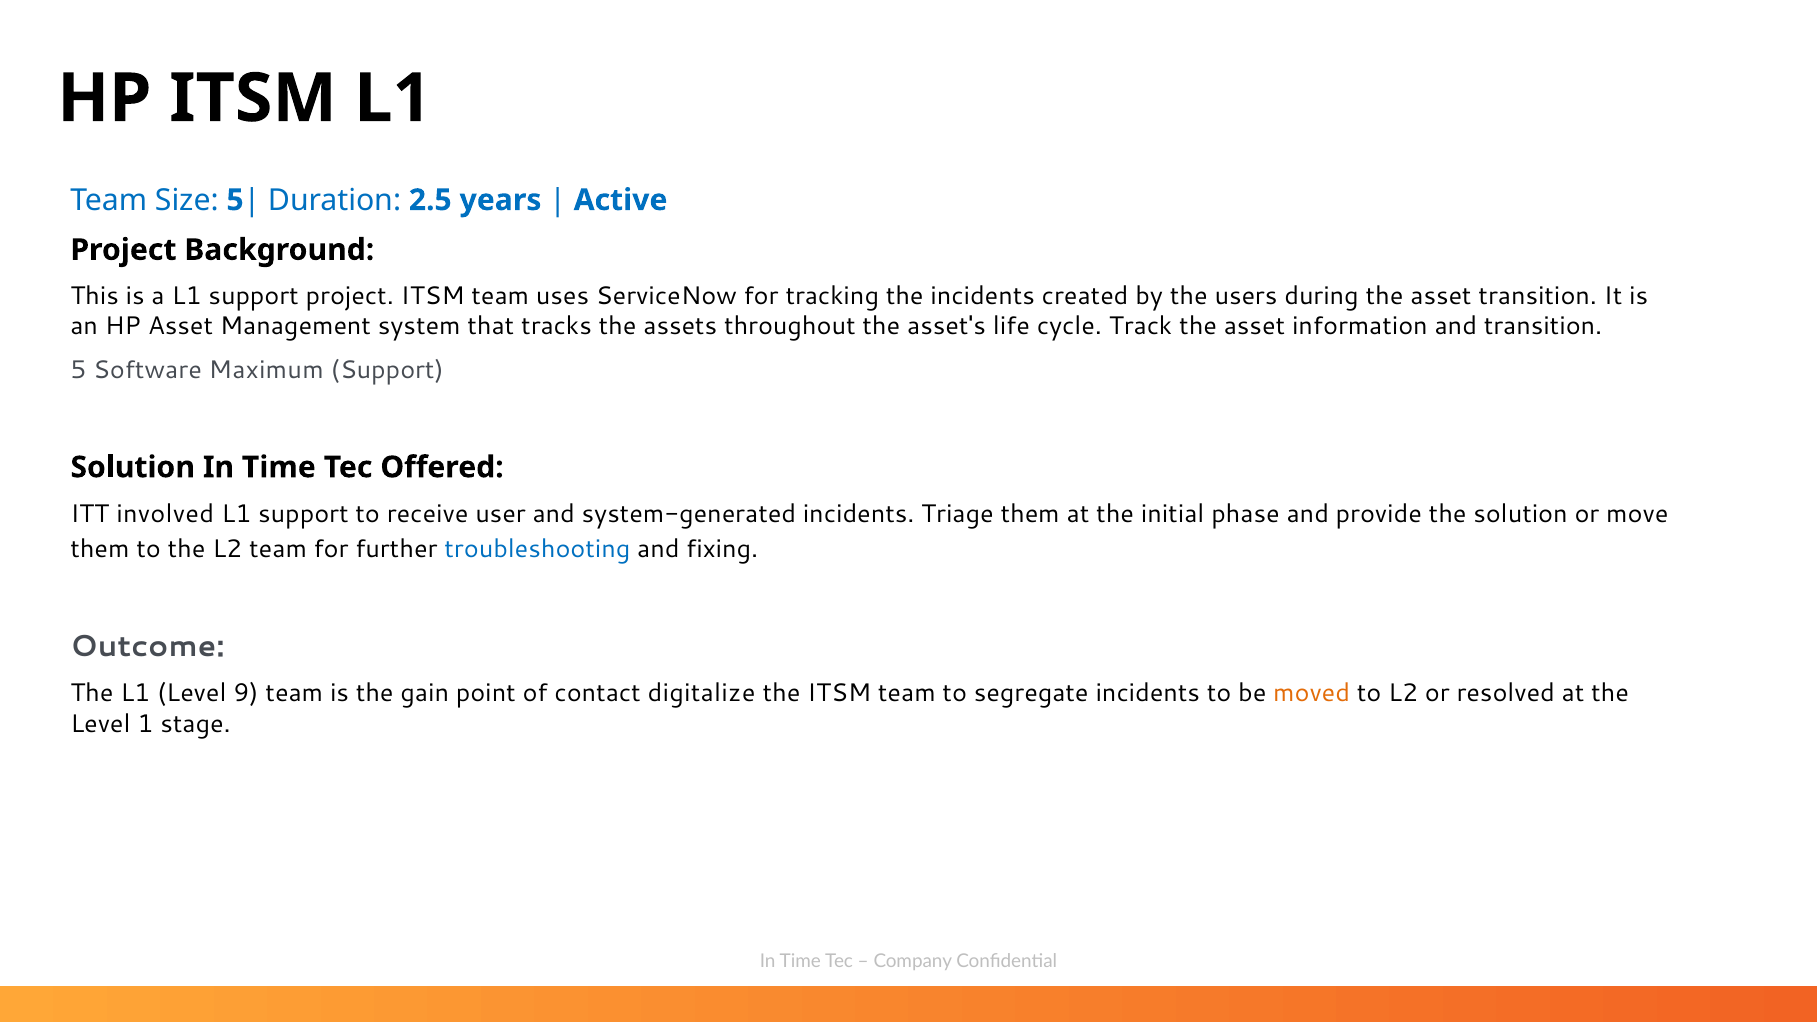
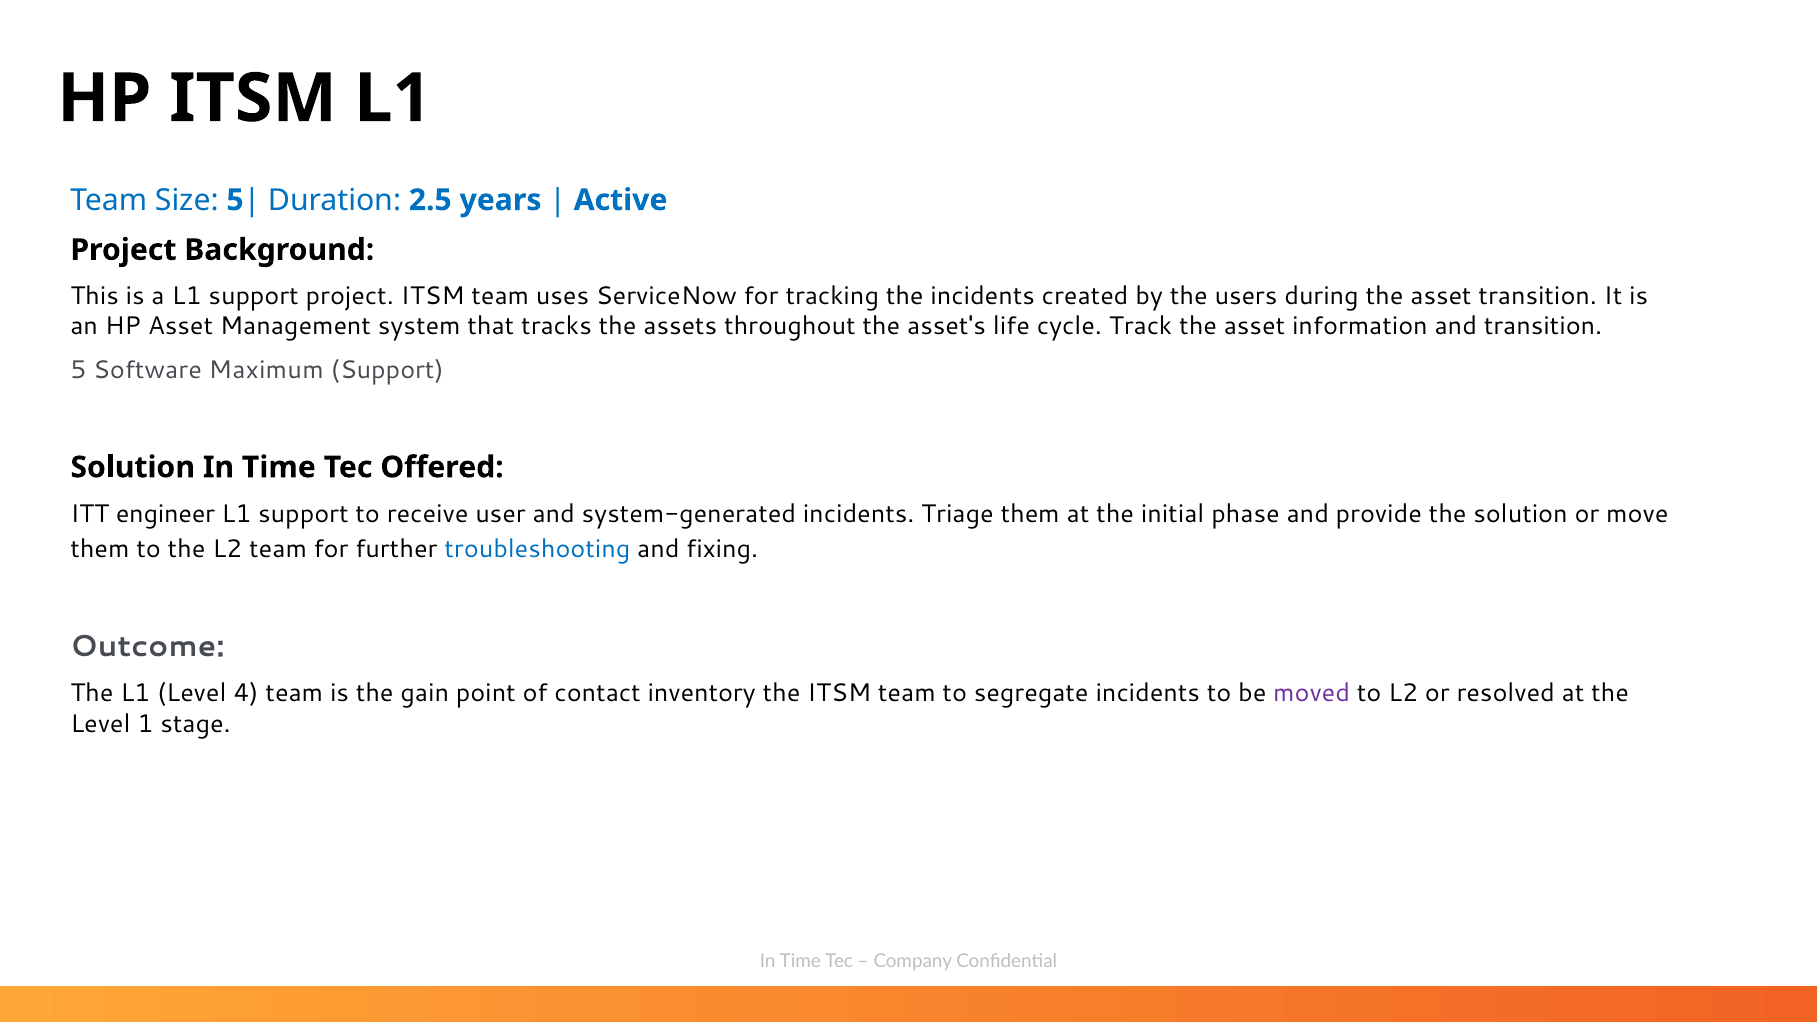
involved: involved -> engineer
9: 9 -> 4
digitalize: digitalize -> inventory
moved colour: orange -> purple
